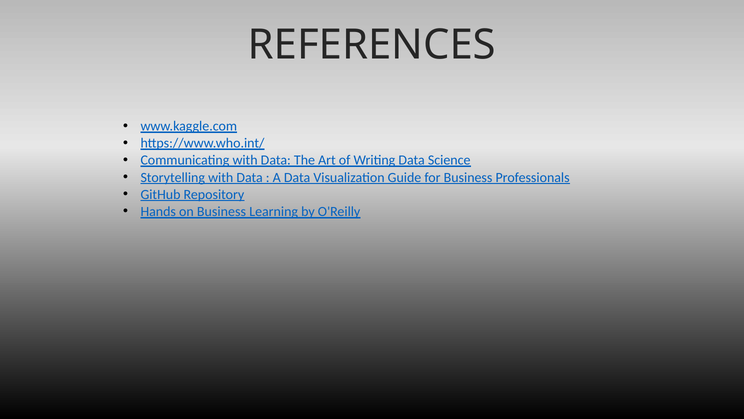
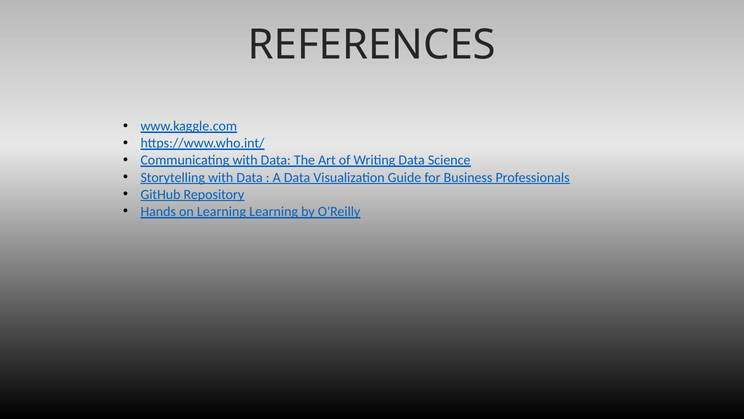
on Business: Business -> Learning
